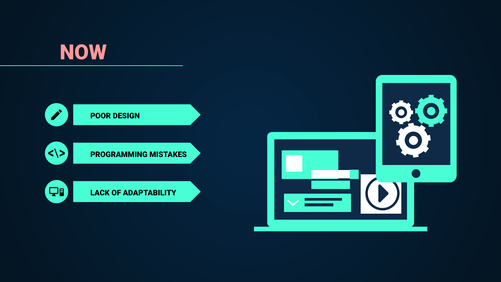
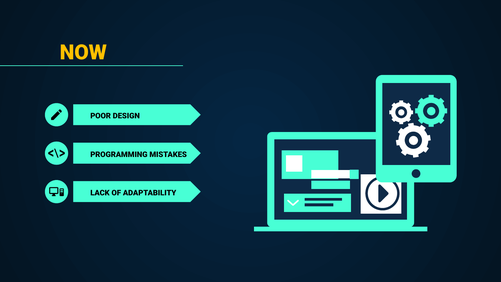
NOW colour: pink -> yellow
